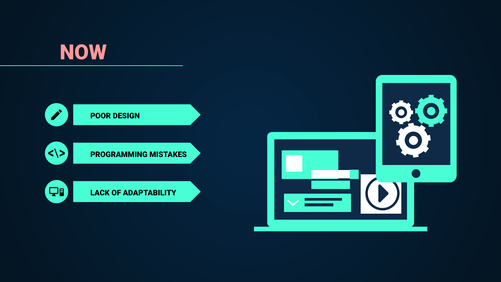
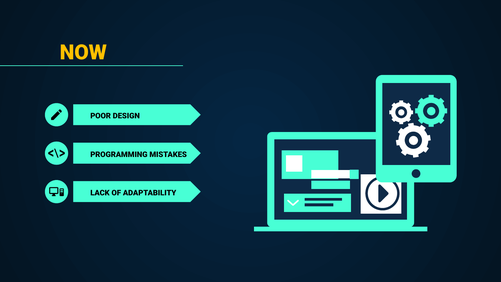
NOW colour: pink -> yellow
